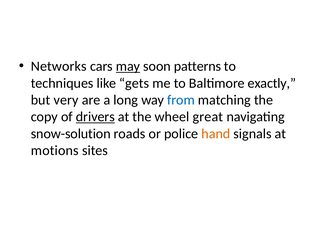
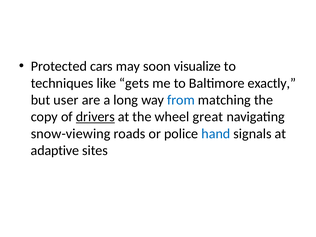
Networks: Networks -> Protected
may underline: present -> none
patterns: patterns -> visualize
very: very -> user
snow-solution: snow-solution -> snow-viewing
hand colour: orange -> blue
motions: motions -> adaptive
